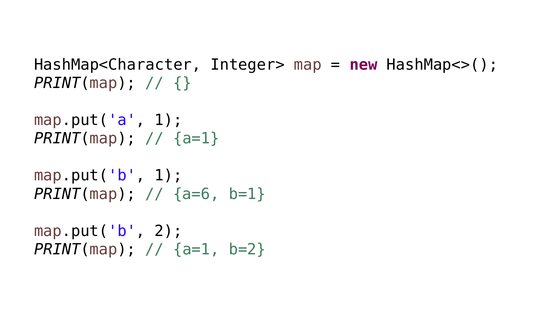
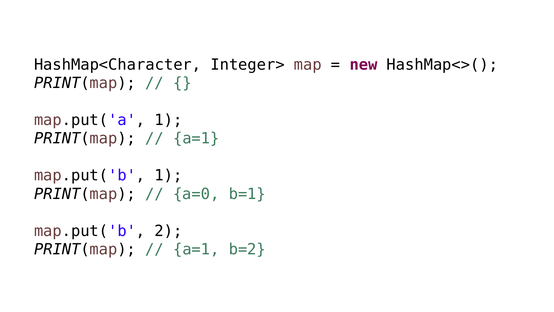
a=6: a=6 -> a=0
